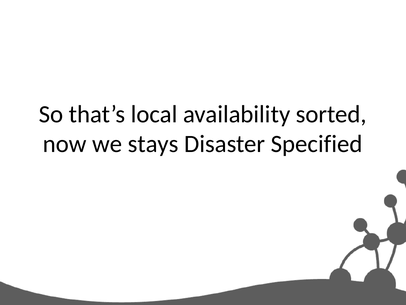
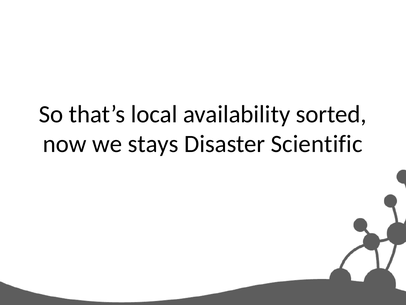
Specified: Specified -> Scientific
